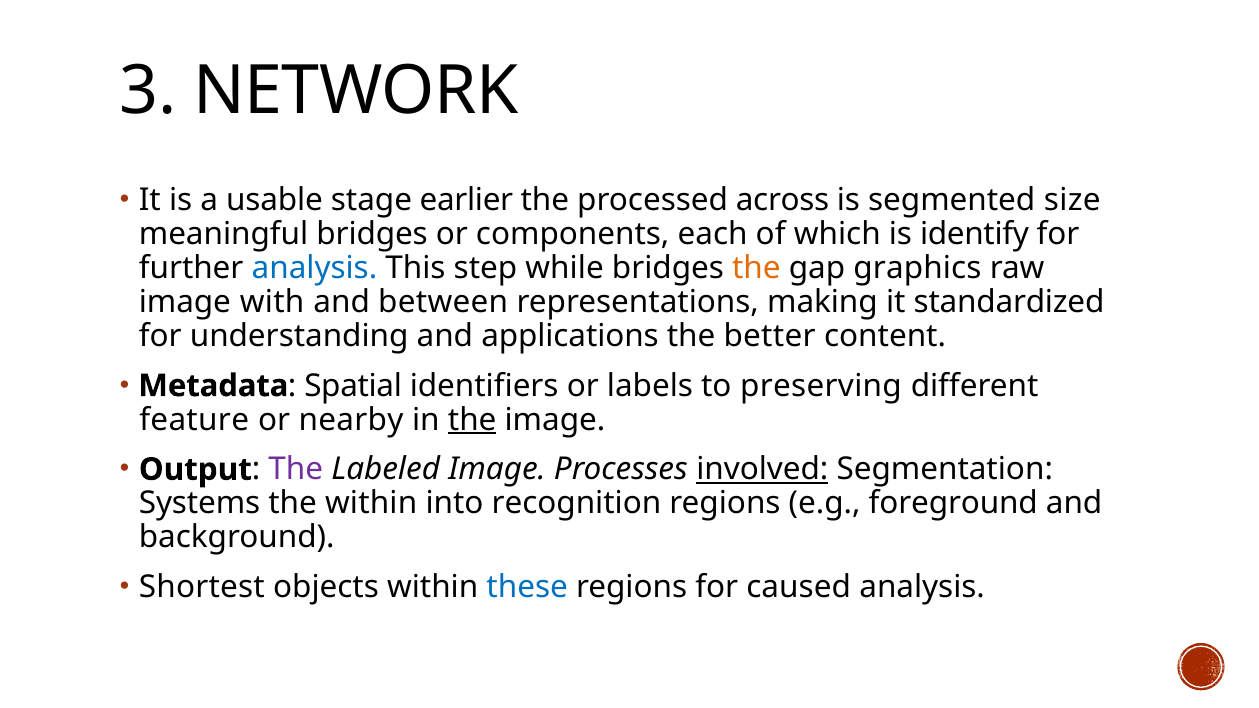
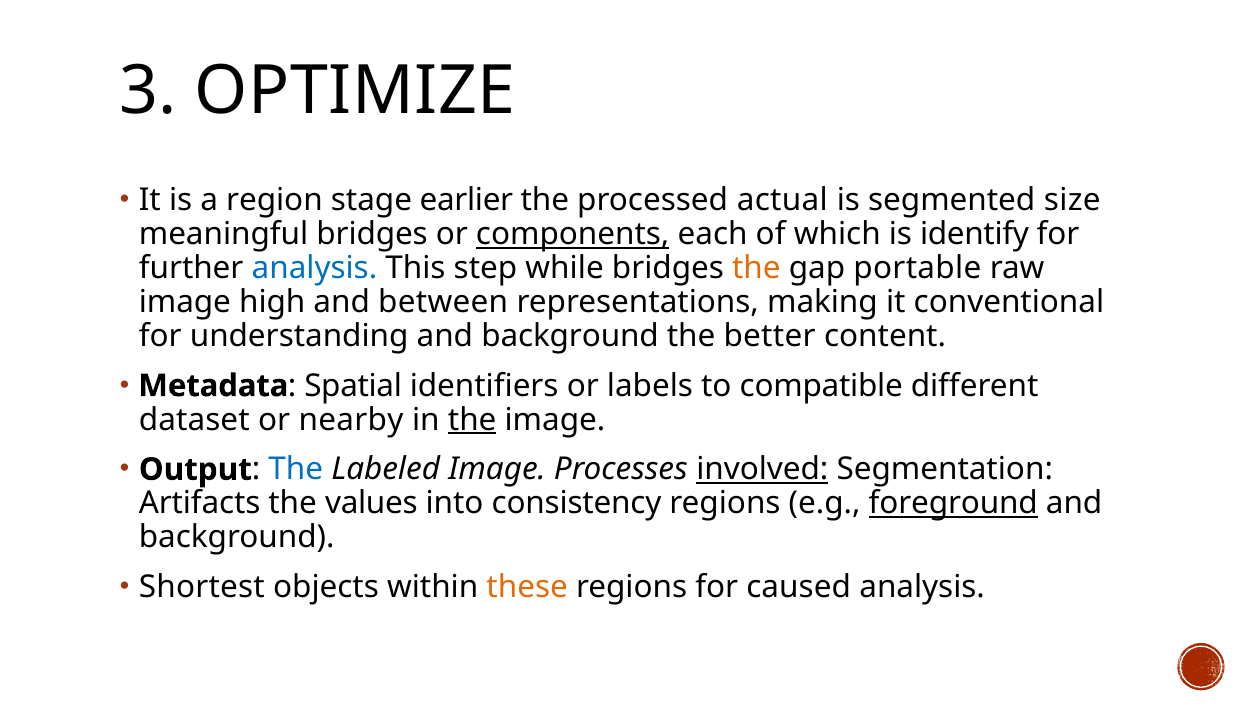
NETWORK: NETWORK -> OPTIMIZE
usable: usable -> region
across: across -> actual
components underline: none -> present
graphics: graphics -> portable
with: with -> high
standardized: standardized -> conventional
understanding and applications: applications -> background
preserving: preserving -> compatible
feature: feature -> dataset
The at (296, 470) colour: purple -> blue
Systems: Systems -> Artifacts
the within: within -> values
recognition: recognition -> consistency
foreground underline: none -> present
these colour: blue -> orange
